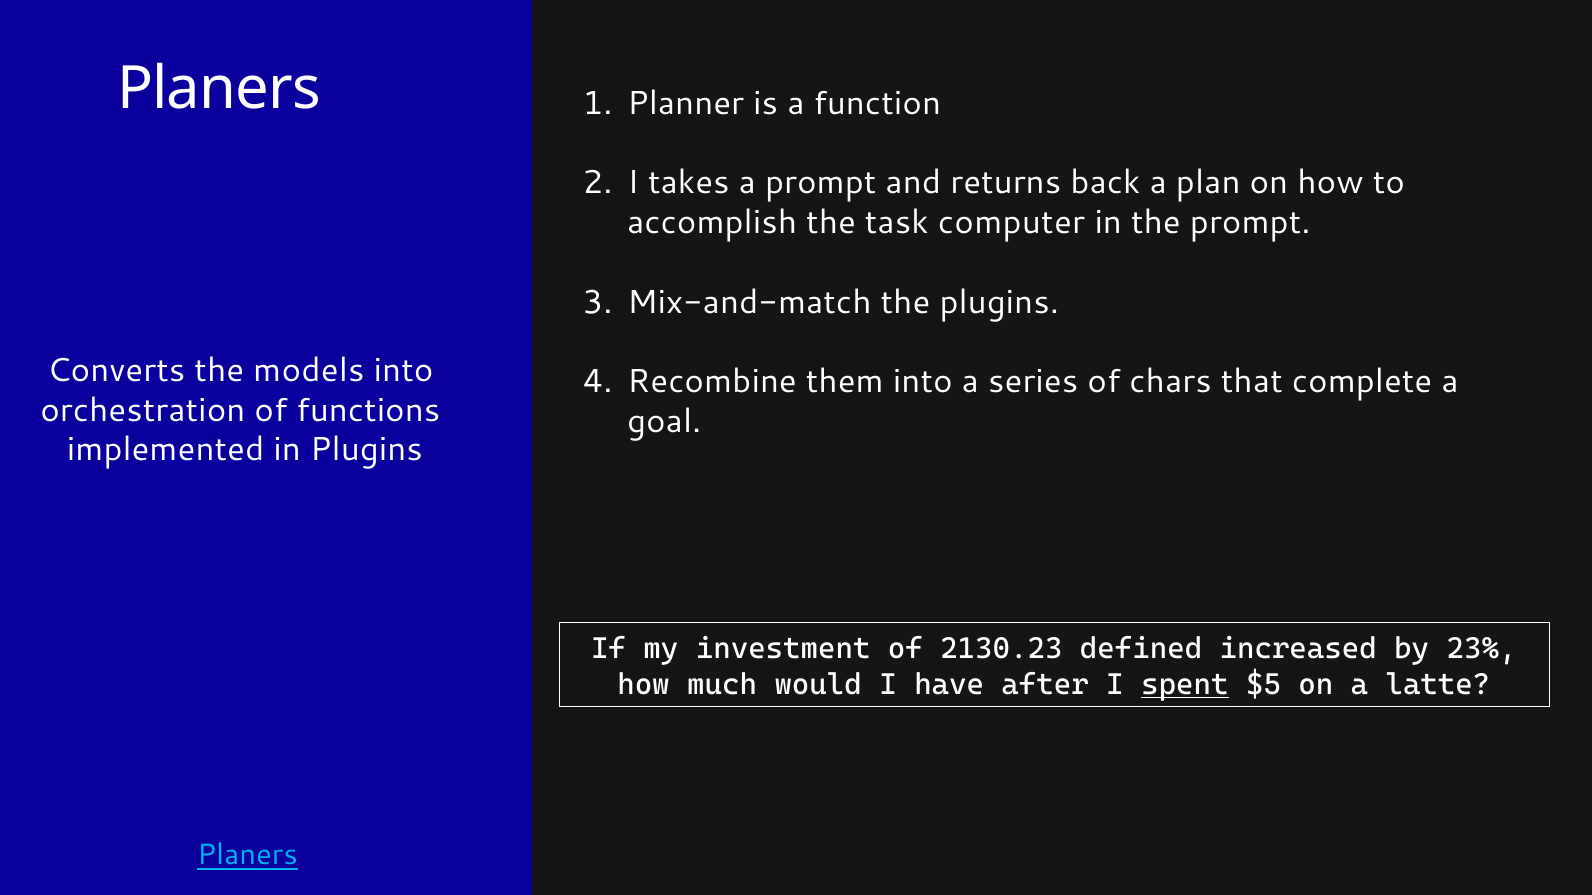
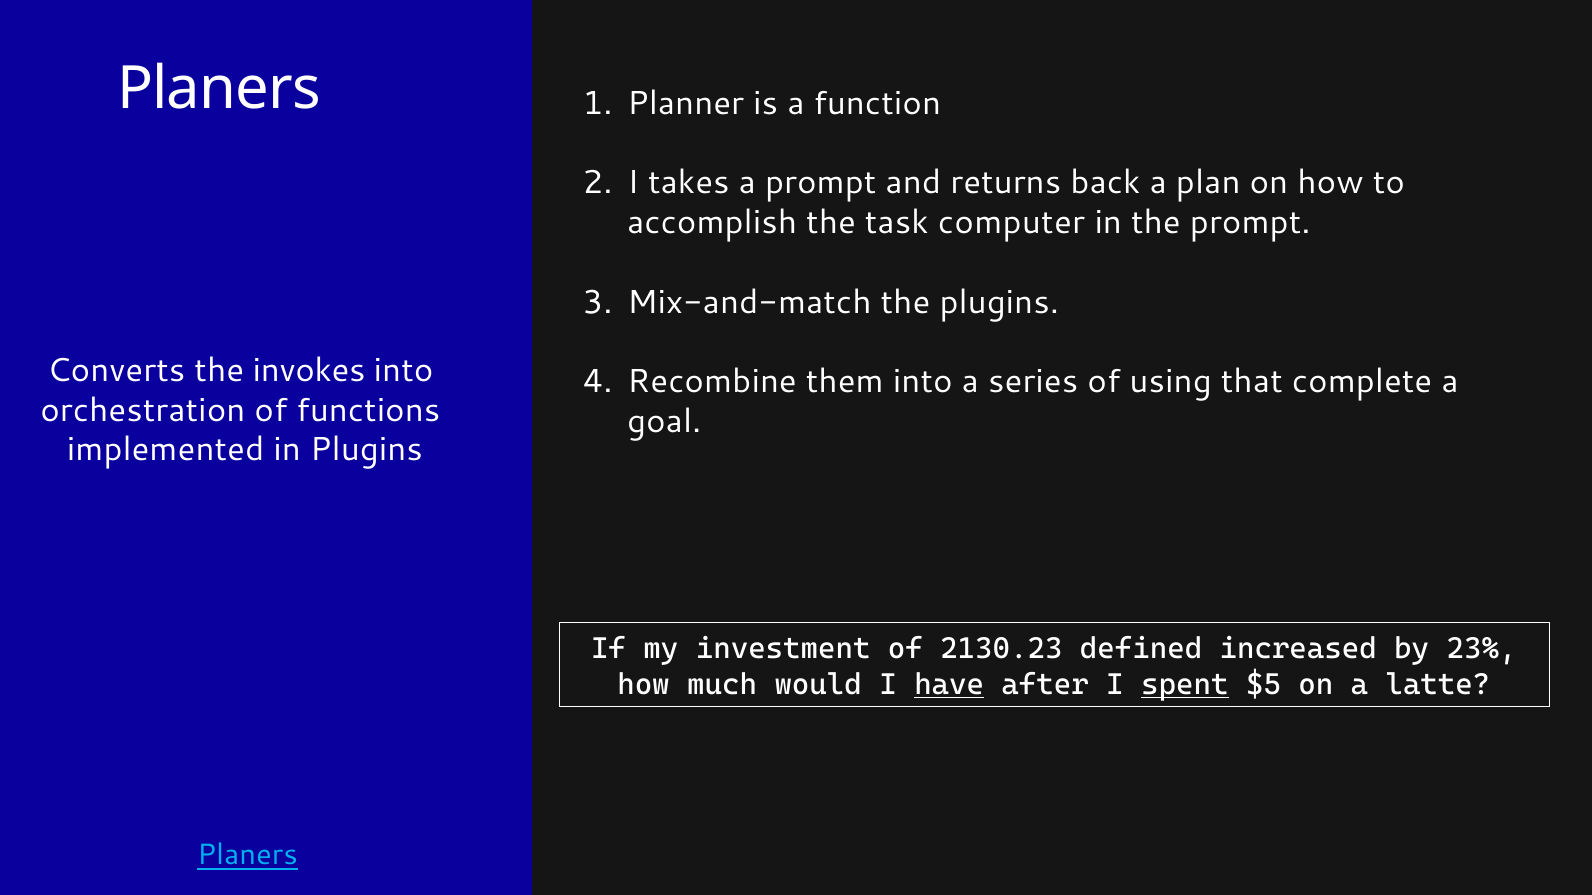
models: models -> invokes
chars: chars -> using
have underline: none -> present
